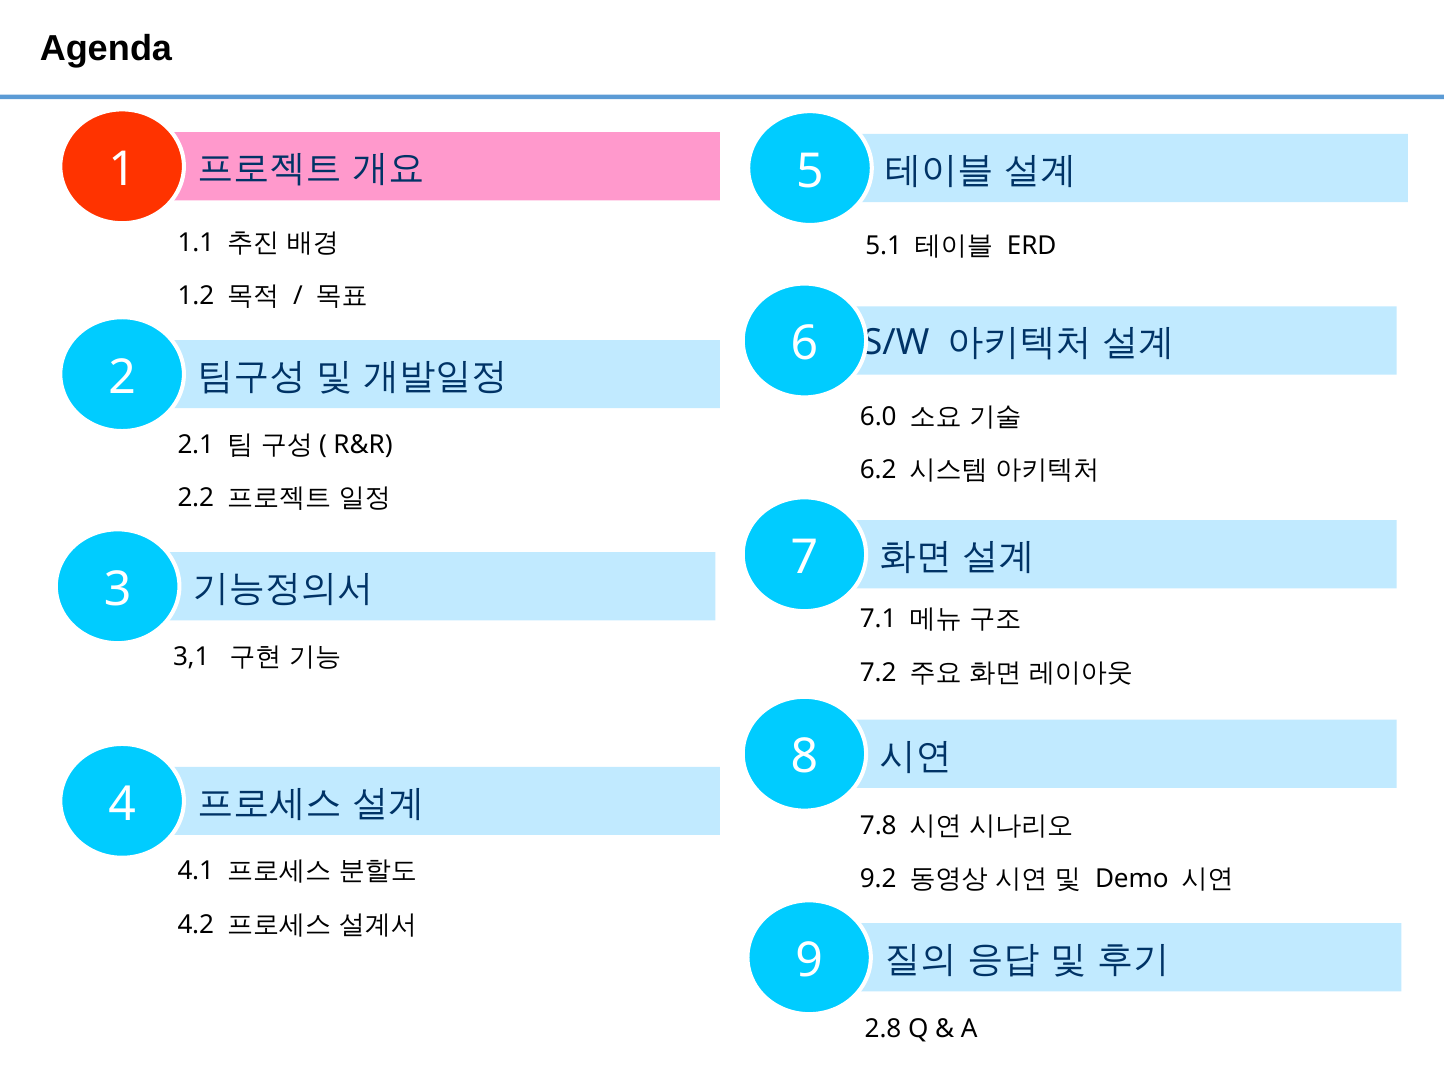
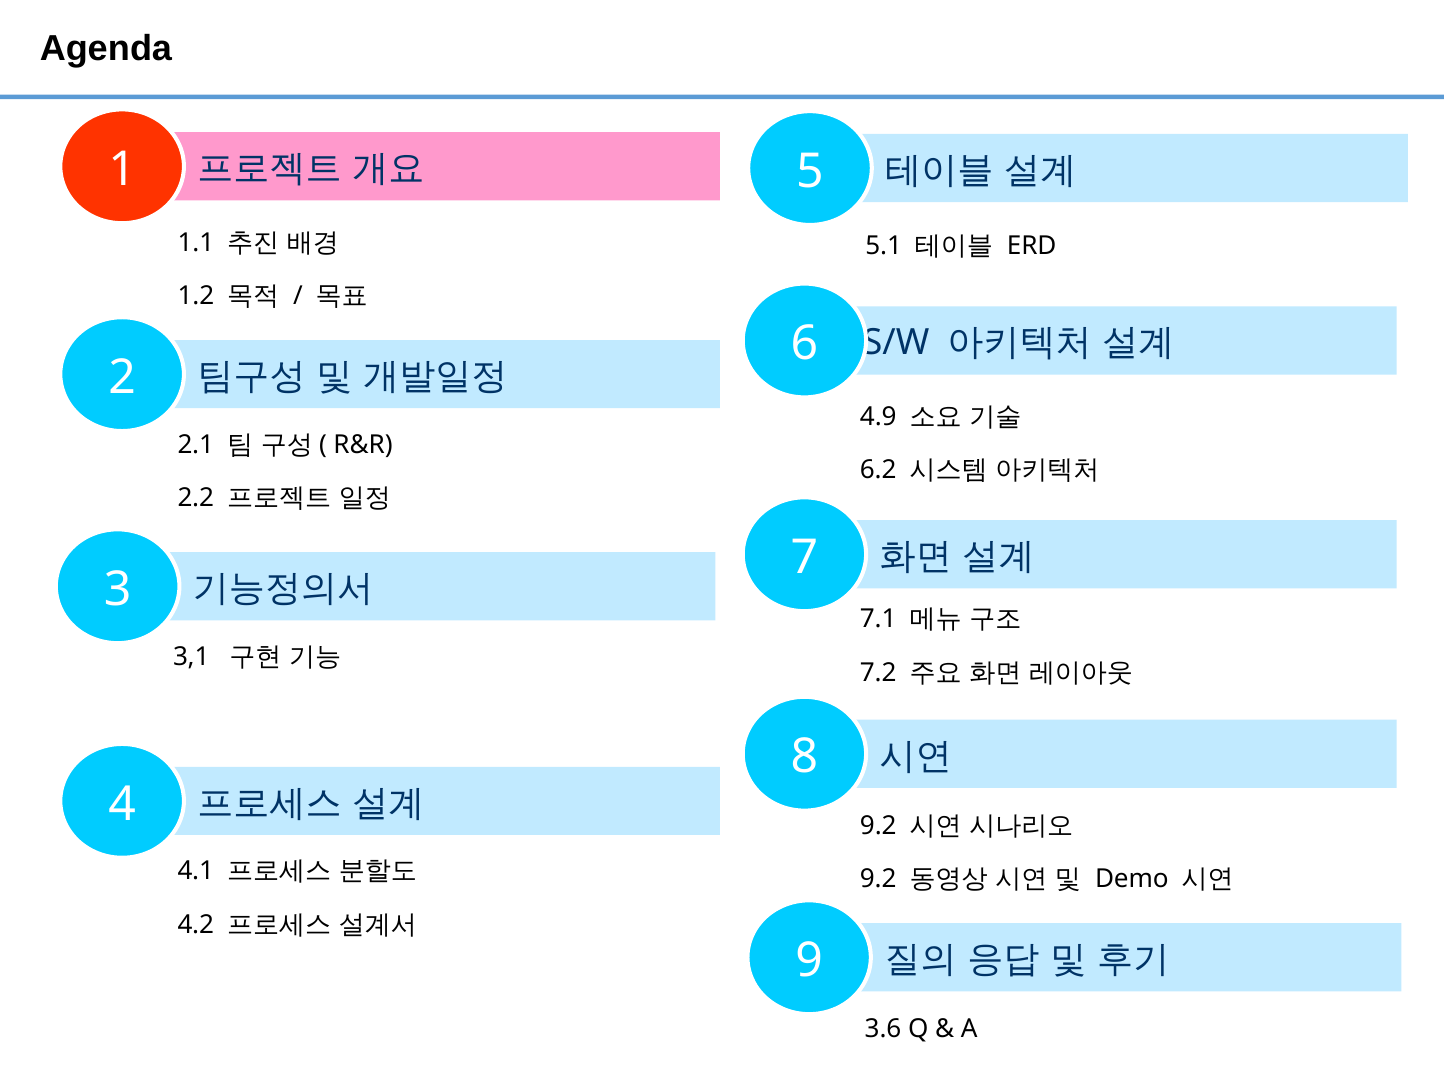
6.0: 6.0 -> 4.9
7.8 at (878, 825): 7.8 -> 9.2
2.8: 2.8 -> 3.6
